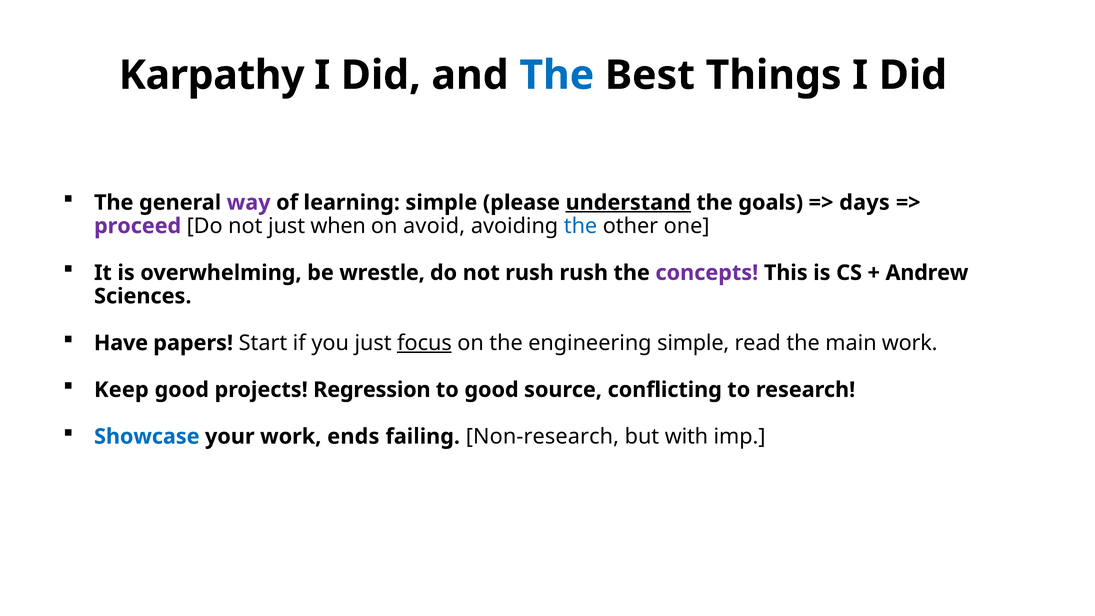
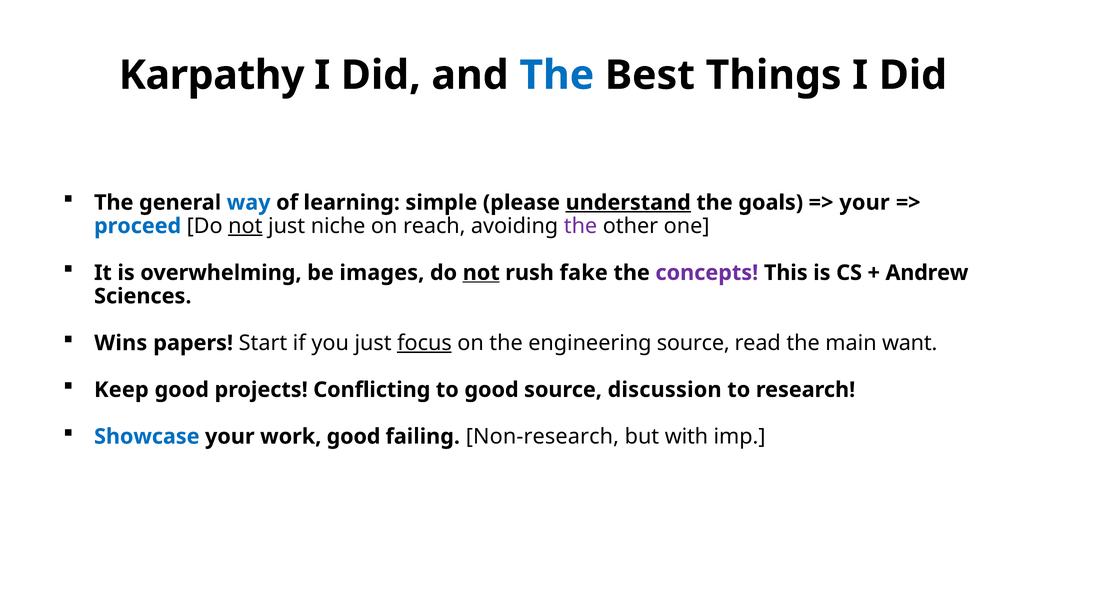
way colour: purple -> blue
days at (864, 203): days -> your
proceed colour: purple -> blue
not at (245, 226) underline: none -> present
when: when -> niche
avoid: avoid -> reach
the at (581, 226) colour: blue -> purple
wrestle: wrestle -> images
not at (481, 273) underline: none -> present
rush rush: rush -> fake
Have: Have -> Wins
engineering simple: simple -> source
main work: work -> want
Regression: Regression -> Conflicting
conflicting: conflicting -> discussion
work ends: ends -> good
